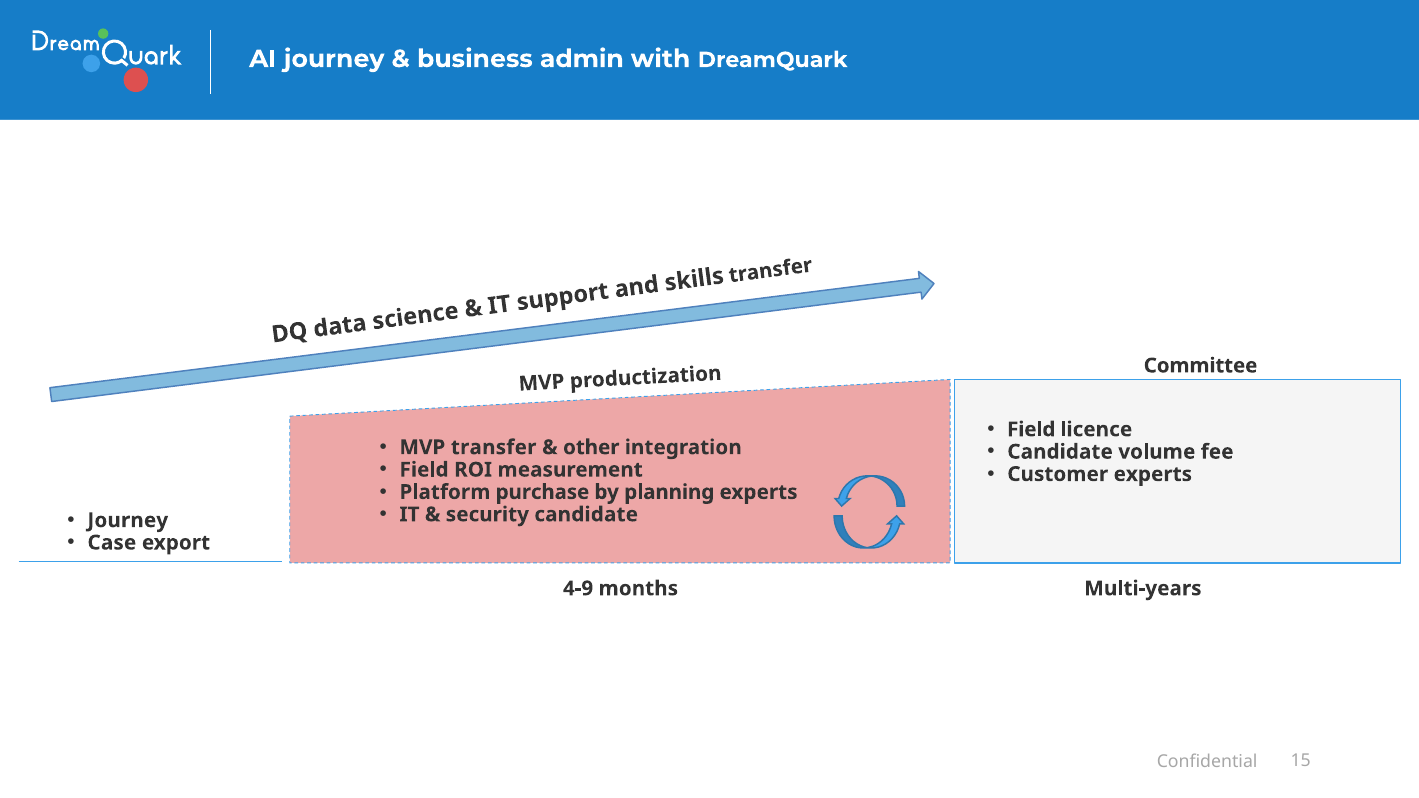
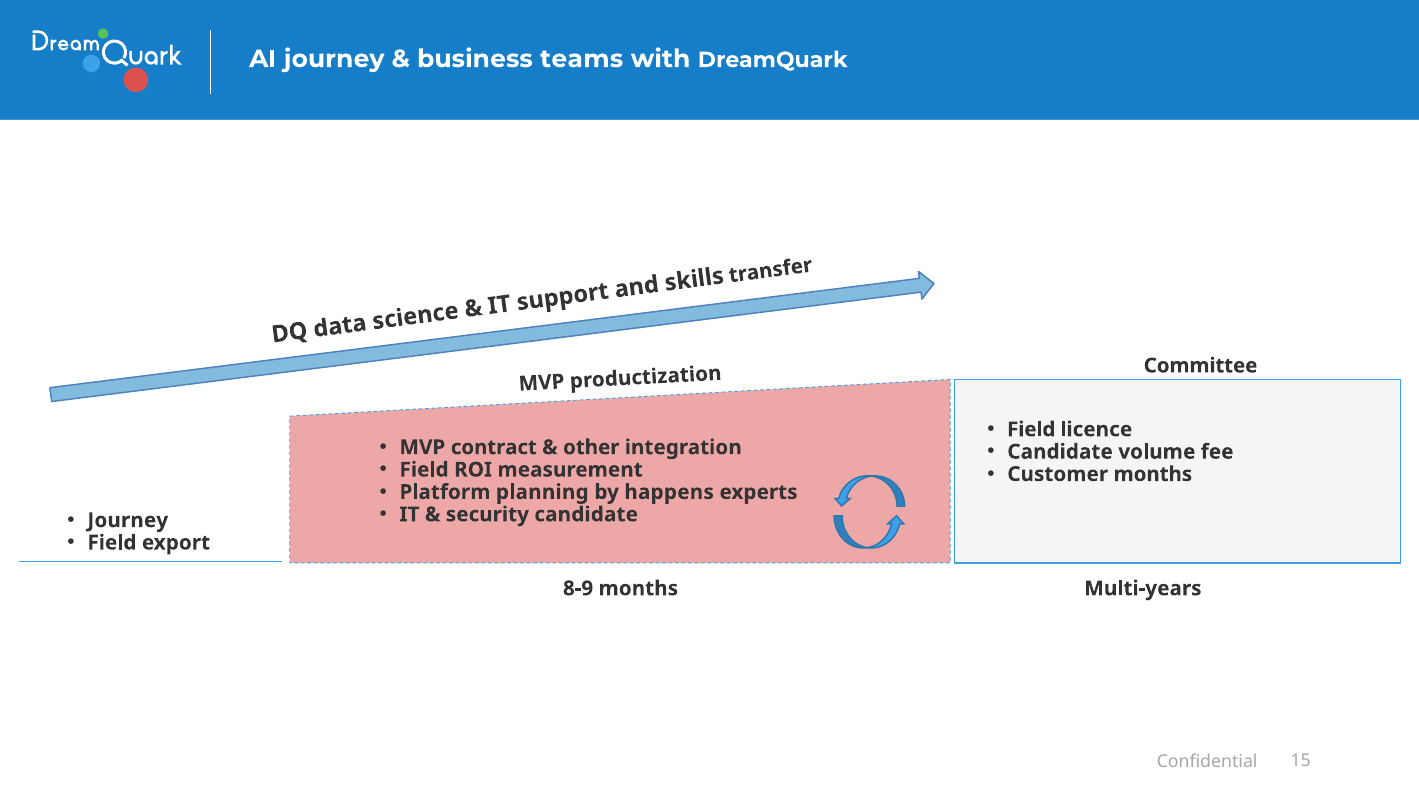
admin: admin -> teams
MVP transfer: transfer -> contract
Customer experts: experts -> months
purchase: purchase -> planning
planning: planning -> happens
Case at (112, 543): Case -> Field
4-9: 4-9 -> 8-9
